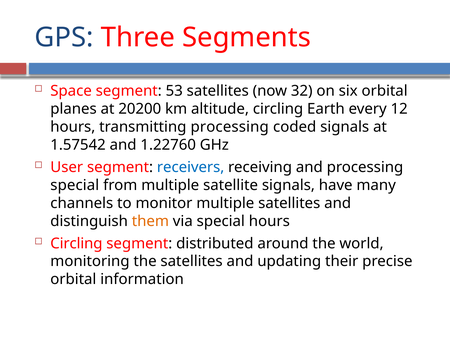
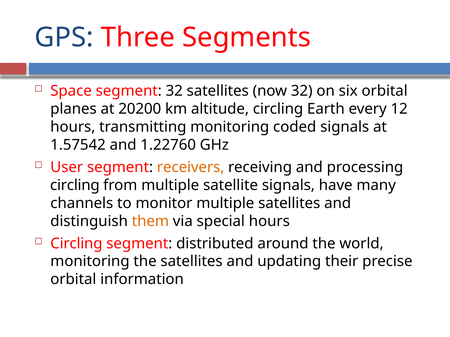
segment 53: 53 -> 32
transmitting processing: processing -> monitoring
receivers colour: blue -> orange
special at (75, 185): special -> circling
